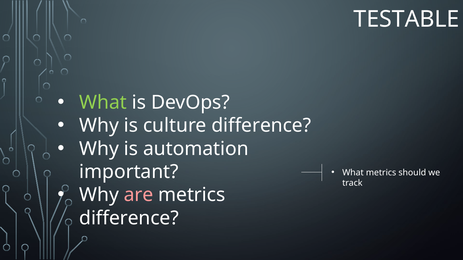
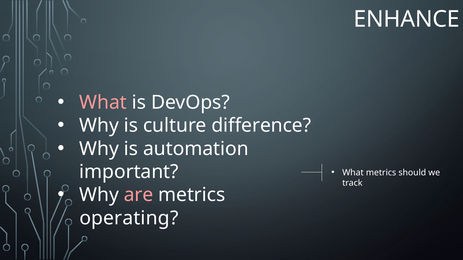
TESTABLE: TESTABLE -> ENHANCE
What at (103, 103) colour: light green -> pink
difference at (129, 218): difference -> operating
